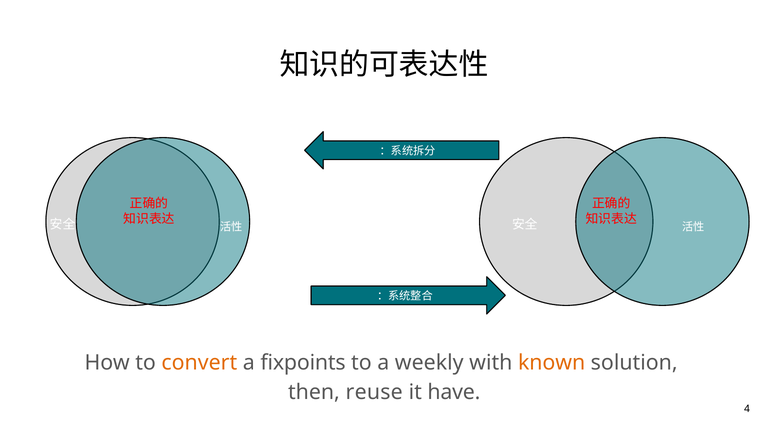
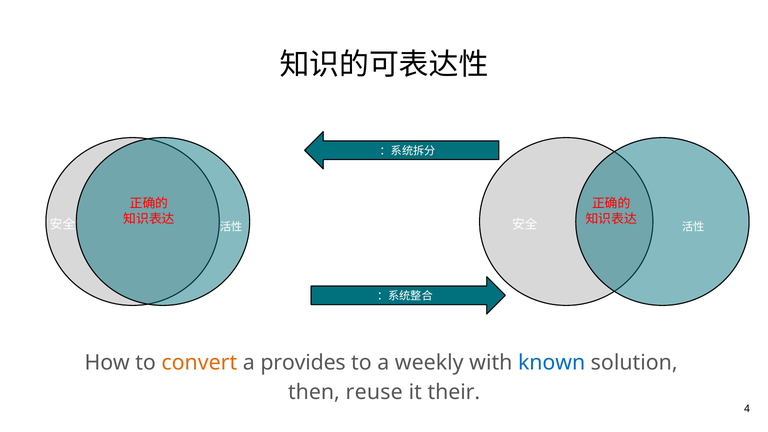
fixpoints: fixpoints -> provides
known colour: orange -> blue
have: have -> their
